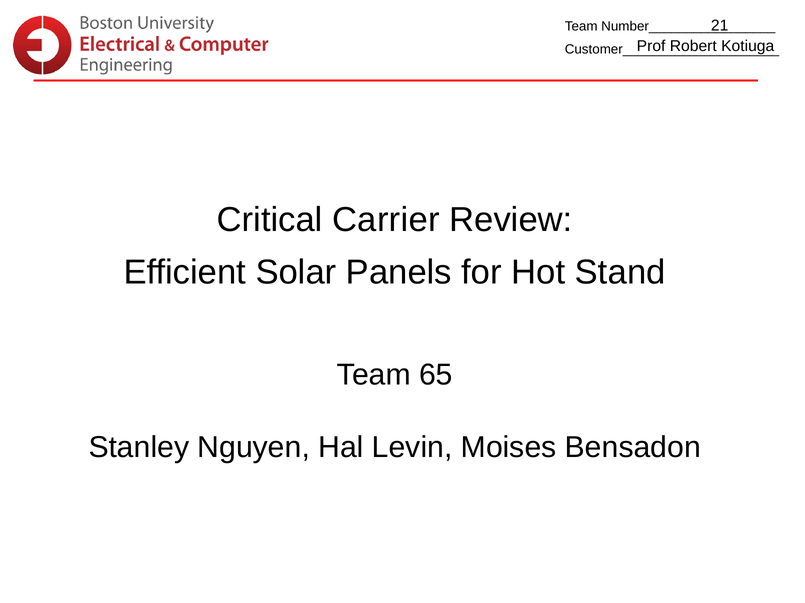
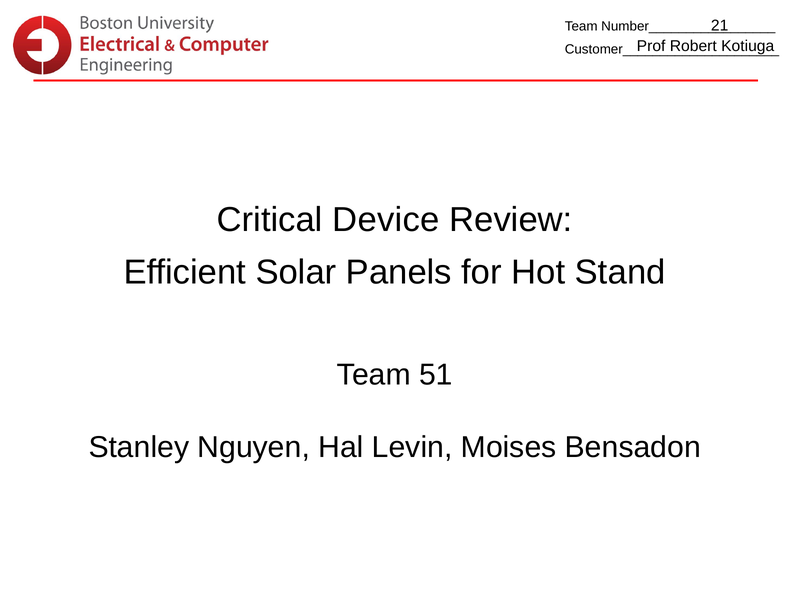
Carrier: Carrier -> Device
65: 65 -> 51
